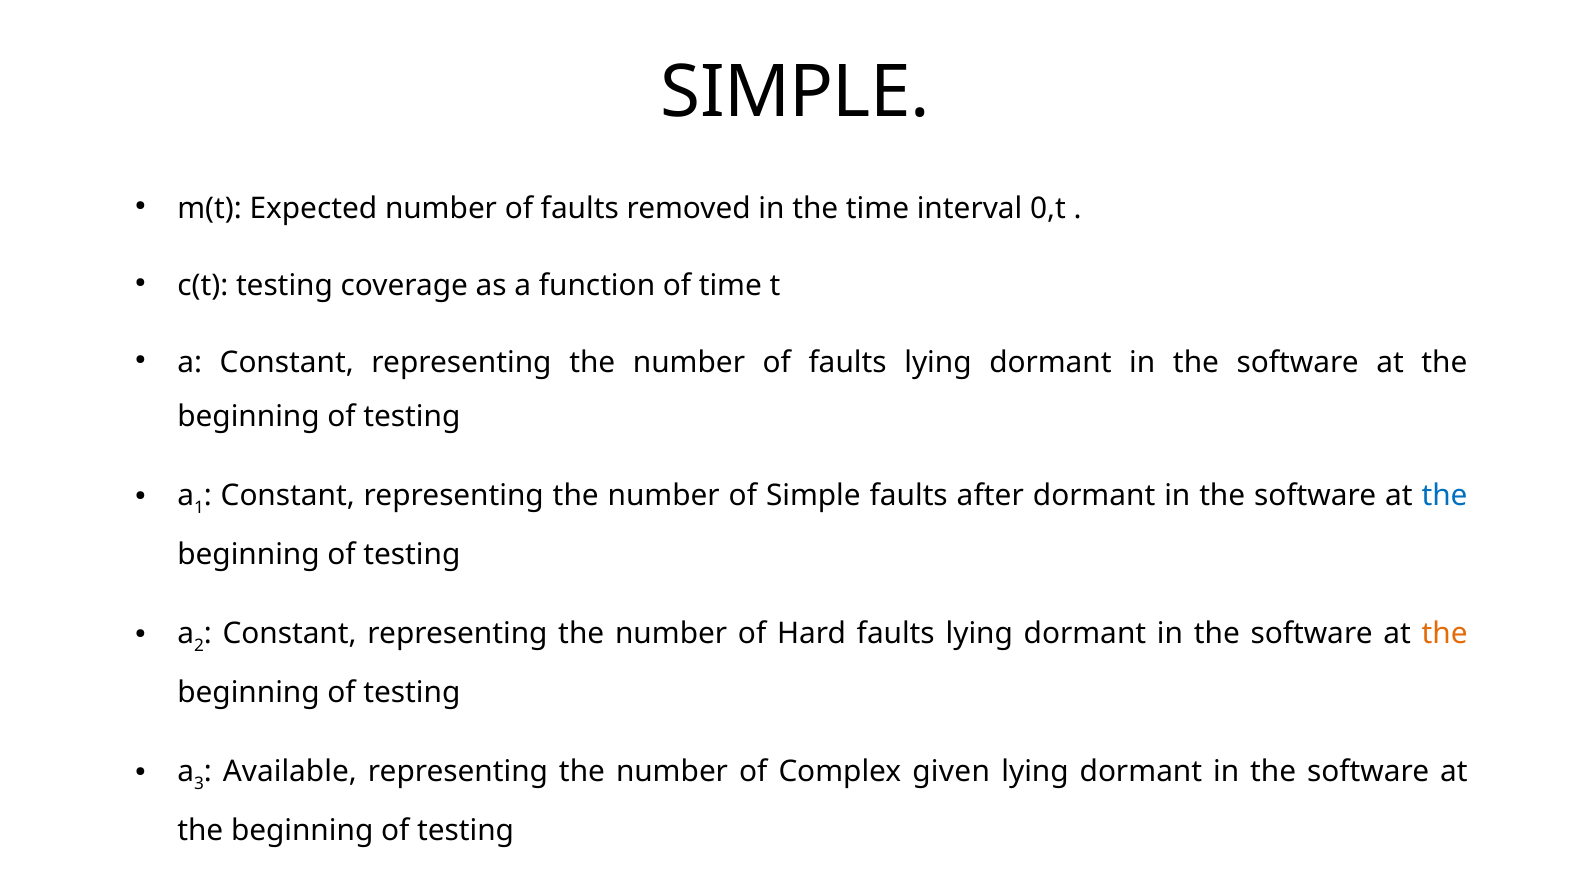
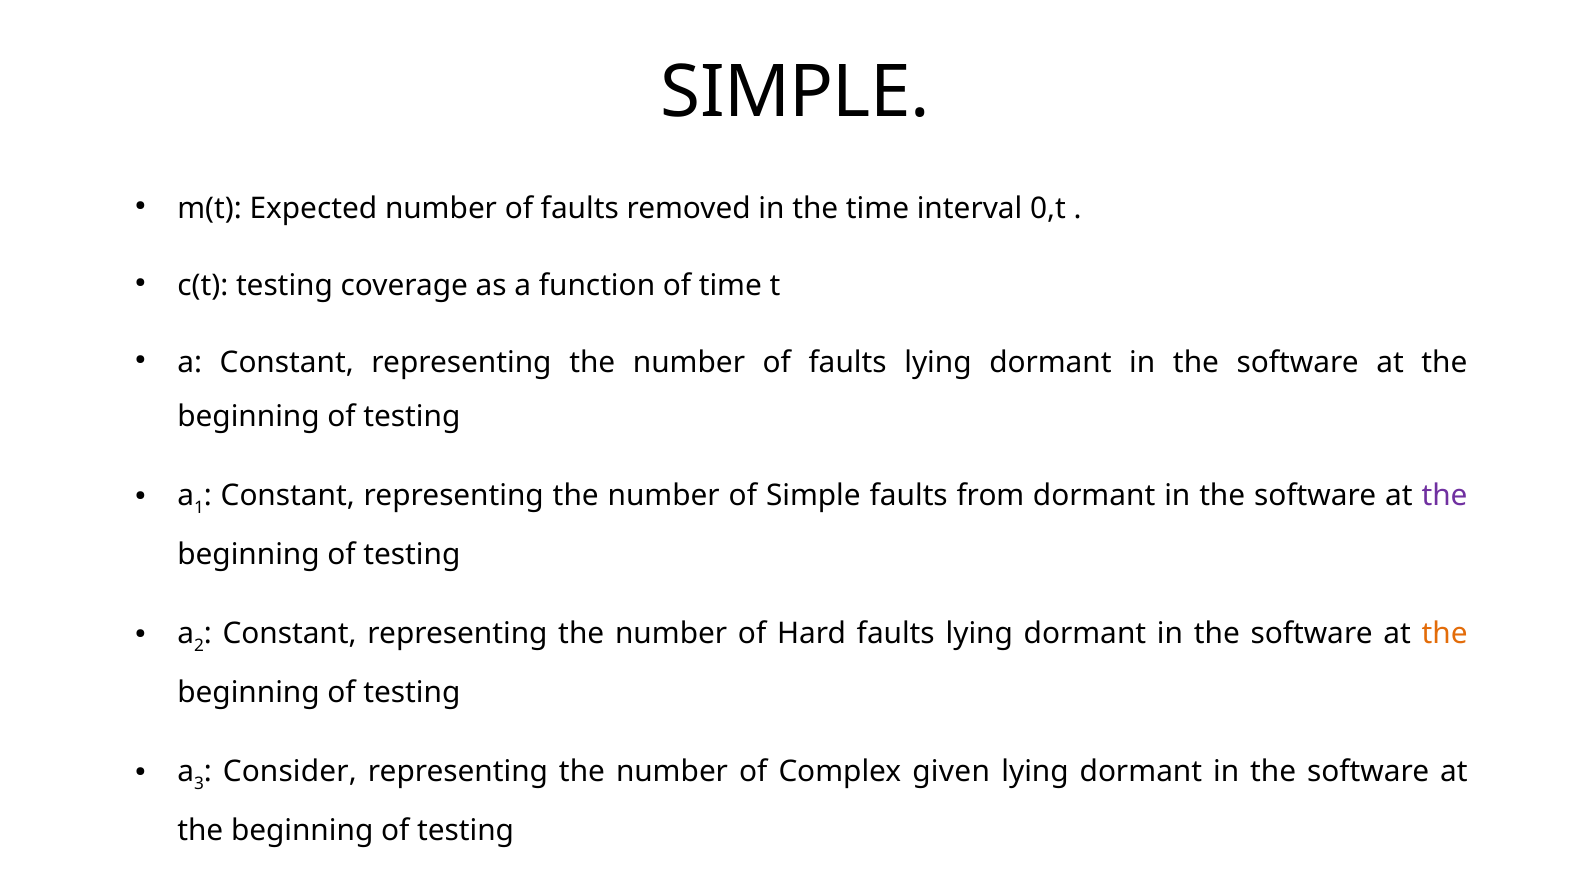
after: after -> from
the at (1445, 496) colour: blue -> purple
Available: Available -> Consider
